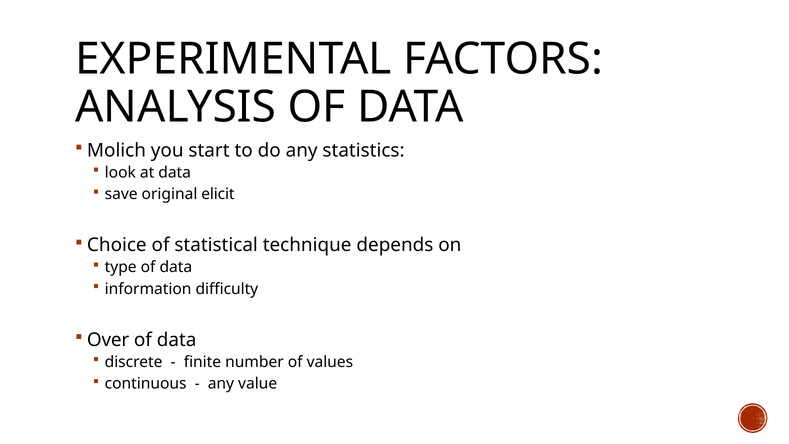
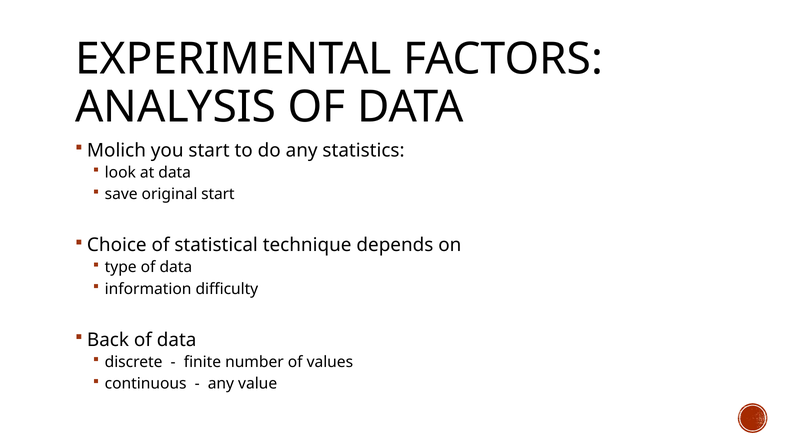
original elicit: elicit -> start
Over: Over -> Back
